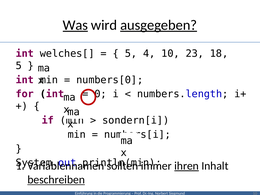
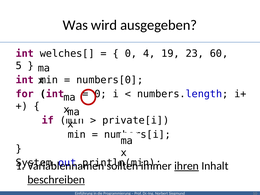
Was underline: present -> none
ausgegeben underline: present -> none
5 at (131, 54): 5 -> 0
4 10: 10 -> 19
18: 18 -> 60
sondern[i: sondern[i -> private[i
